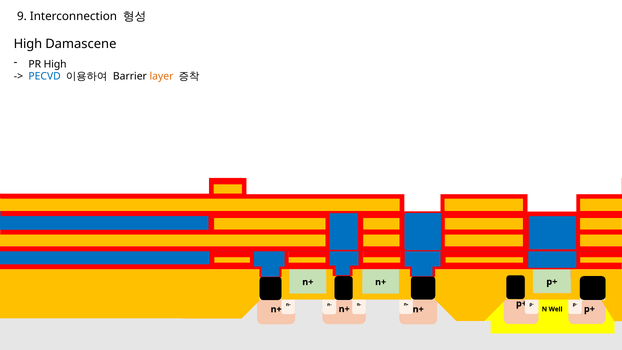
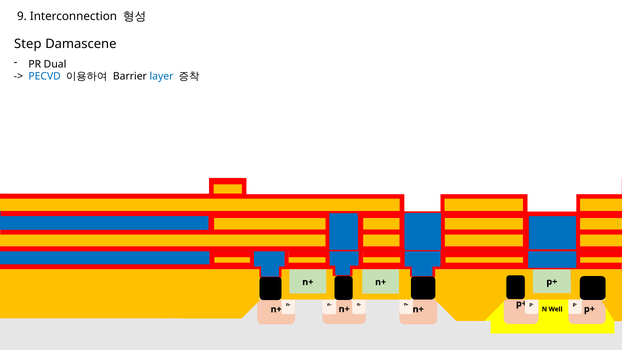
High at (28, 44): High -> Step
PR High: High -> Dual
layer colour: orange -> blue
